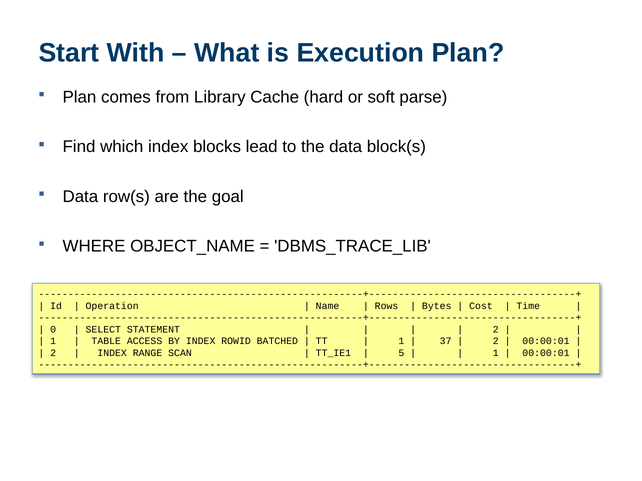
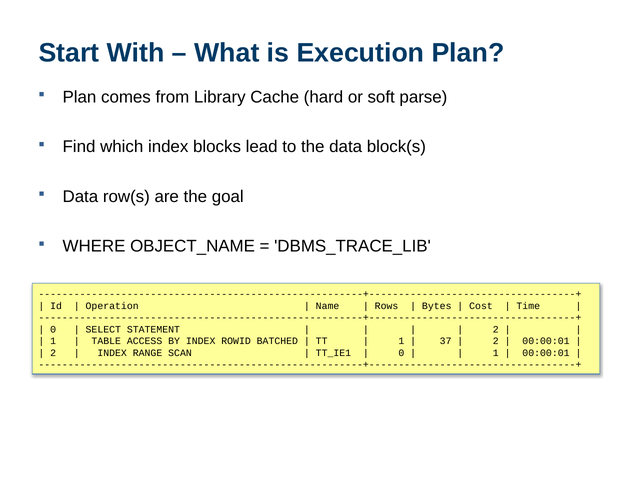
5 at (401, 353): 5 -> 0
